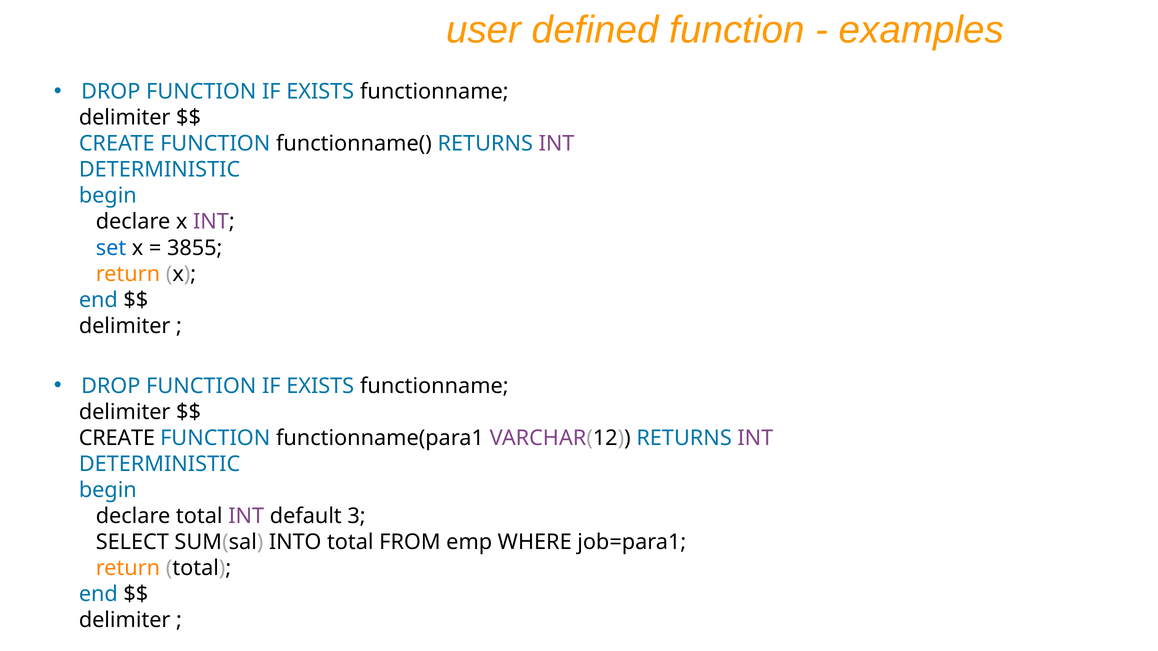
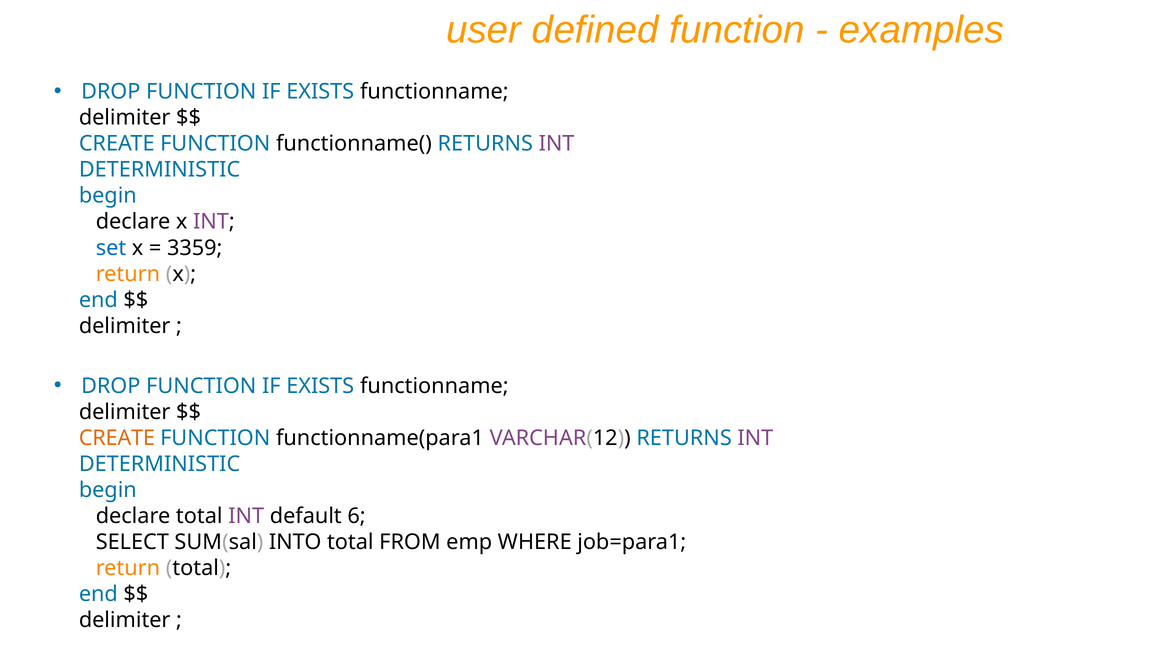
3855: 3855 -> 3359
CREATE at (117, 438) colour: black -> orange
3: 3 -> 6
